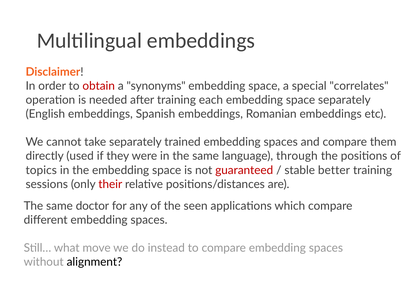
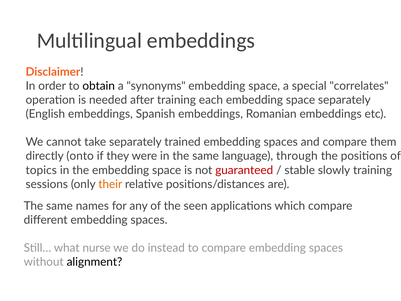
obtain colour: red -> black
used: used -> onto
better: better -> slowly
their colour: red -> orange
doctor: doctor -> names
move: move -> nurse
